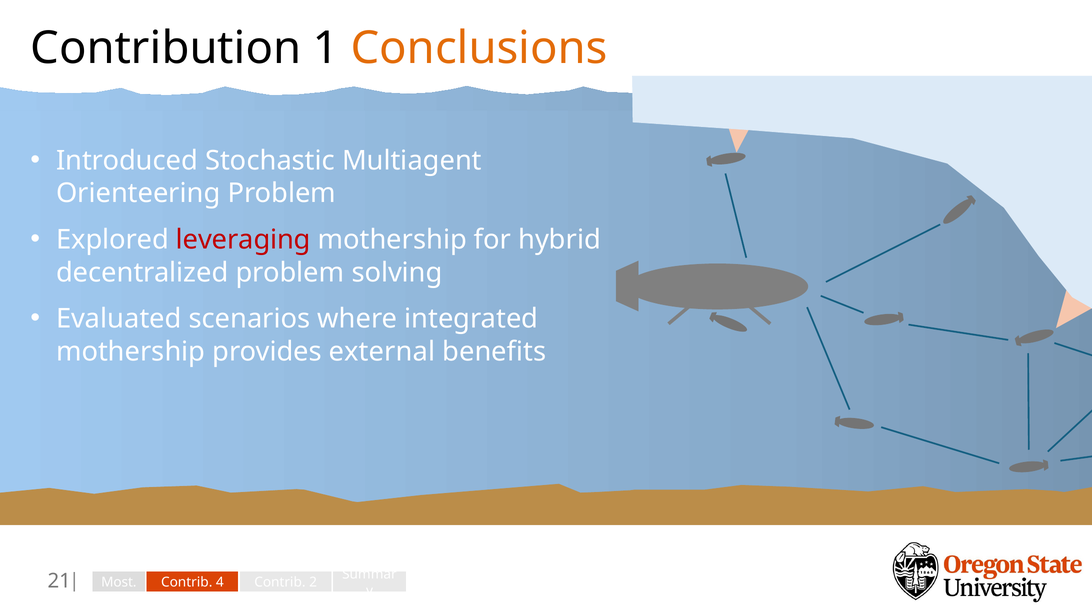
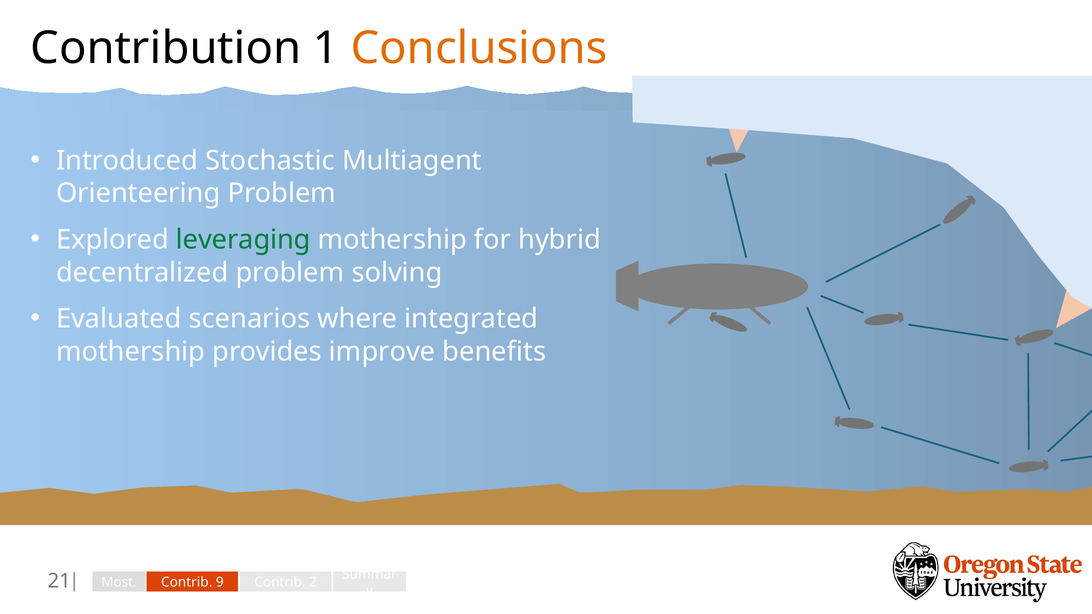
leveraging colour: red -> green
external: external -> improve
4: 4 -> 9
